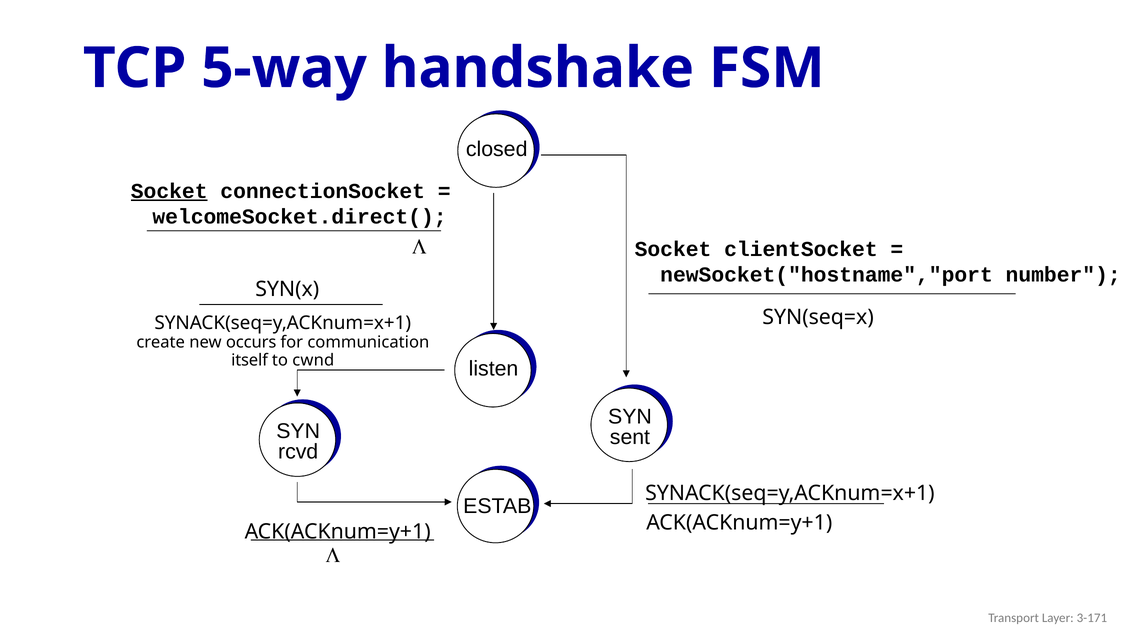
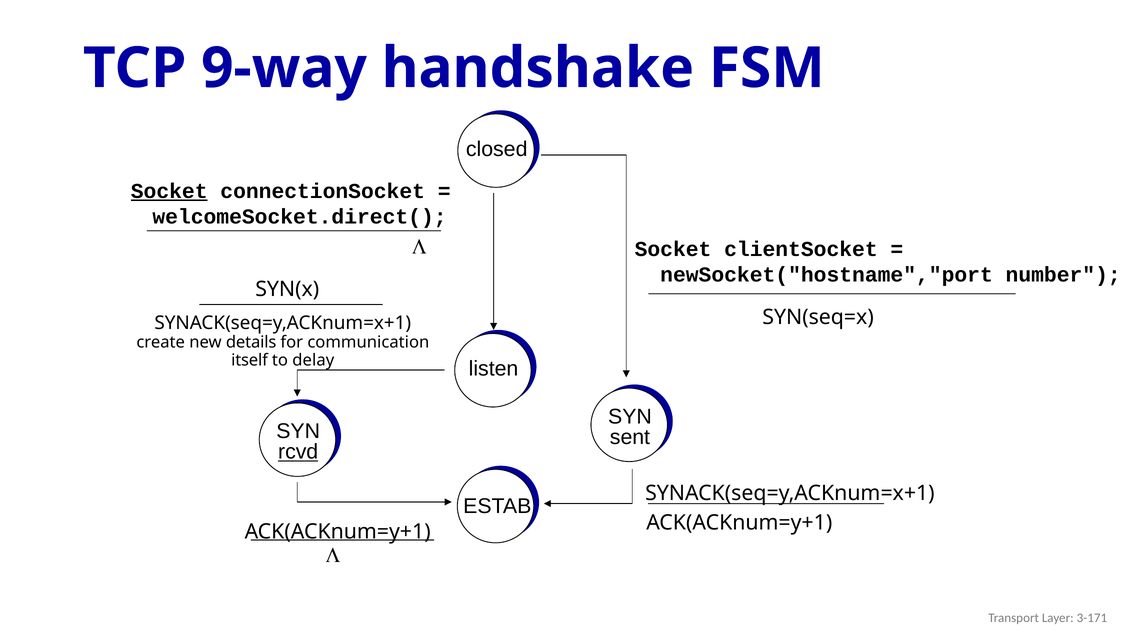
5-way: 5-way -> 9-way
occurs: occurs -> details
cwnd: cwnd -> delay
rcvd underline: none -> present
